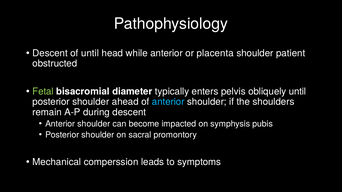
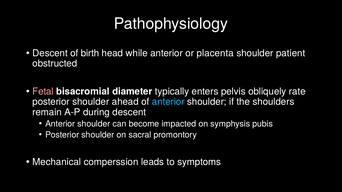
of until: until -> birth
Fetal colour: light green -> pink
obliquely until: until -> rate
